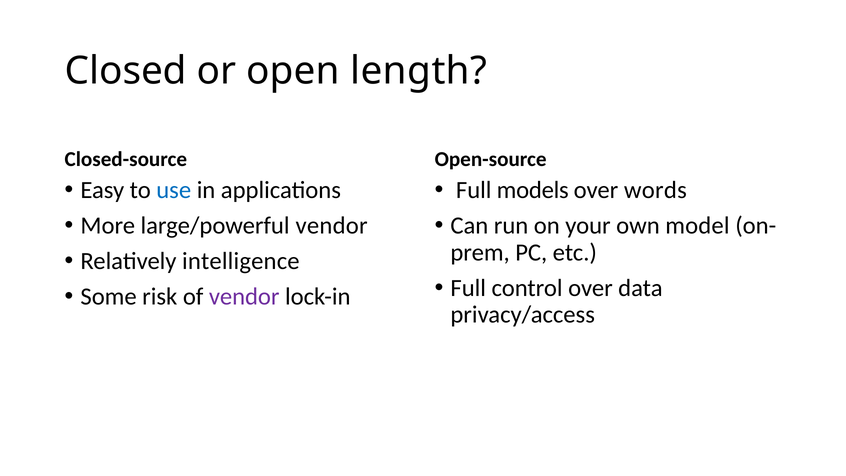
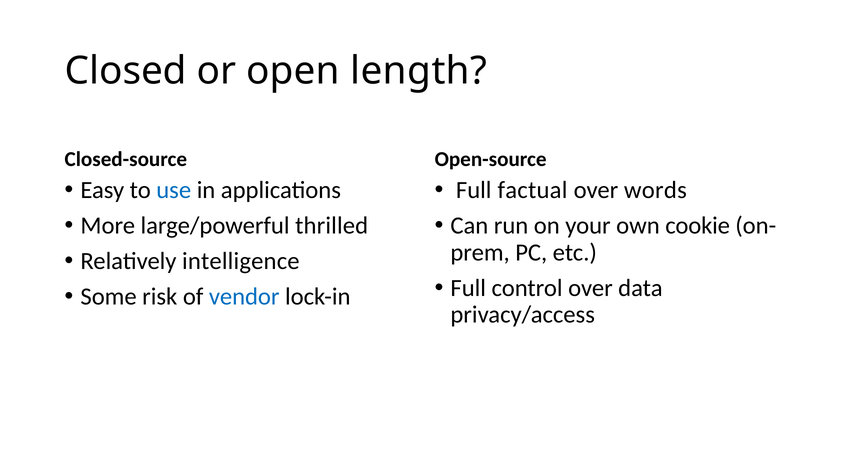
models: models -> factual
large/powerful vendor: vendor -> thrilled
model: model -> cookie
vendor at (244, 297) colour: purple -> blue
